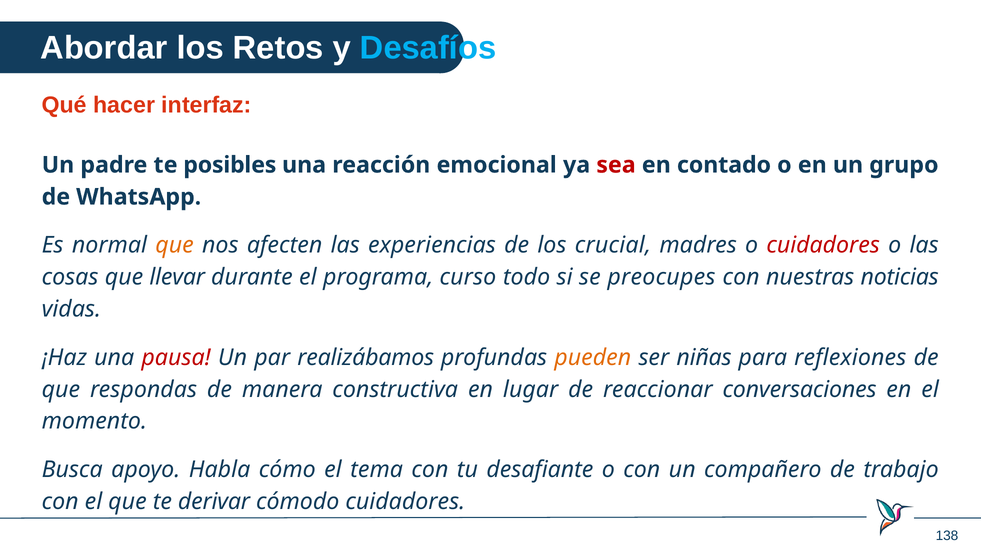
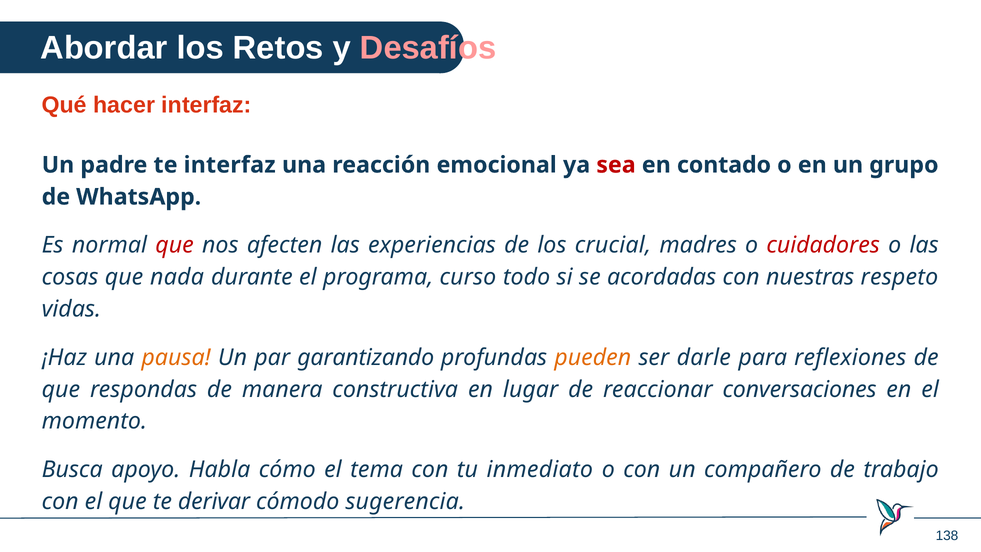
Desafíos colour: light blue -> pink
te posibles: posibles -> interfaz
que at (175, 245) colour: orange -> red
llevar: llevar -> nada
preocupes: preocupes -> acordadas
noticias: noticias -> respeto
pausa colour: red -> orange
realizábamos: realizábamos -> garantizando
niñas: niñas -> darle
desafiante: desafiante -> inmediato
cómodo cuidadores: cuidadores -> sugerencia
